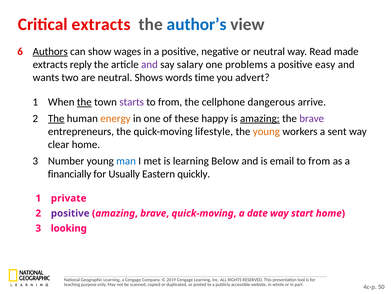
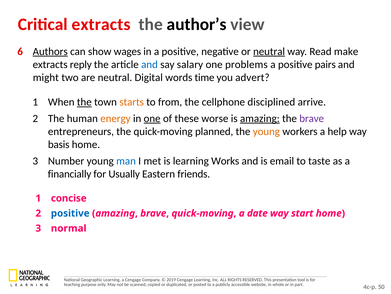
author’s colour: blue -> black
neutral at (269, 51) underline: none -> present
made: made -> make
and at (149, 64) colour: purple -> blue
easy: easy -> pairs
wants: wants -> might
Shows: Shows -> Digital
starts colour: purple -> orange
dangerous: dangerous -> disciplined
The at (56, 118) underline: present -> none
one at (152, 118) underline: none -> present
happy: happy -> worse
lifestyle: lifestyle -> planned
sent: sent -> help
clear: clear -> basis
Below: Below -> Works
from at (319, 161): from -> taste
quickly: quickly -> friends
private: private -> concise
positive at (70, 213) colour: purple -> blue
looking: looking -> normal
